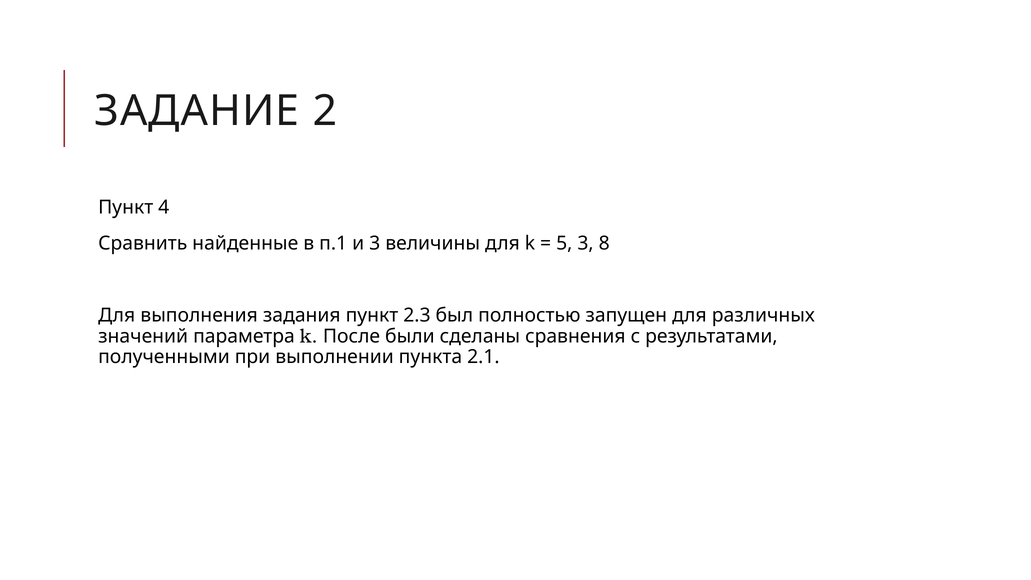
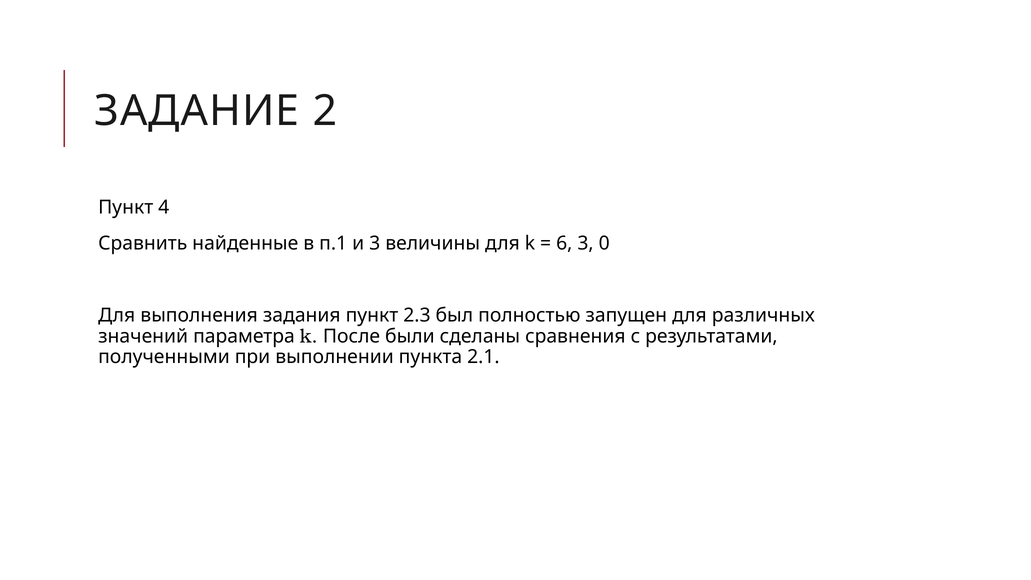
5: 5 -> 6
8: 8 -> 0
